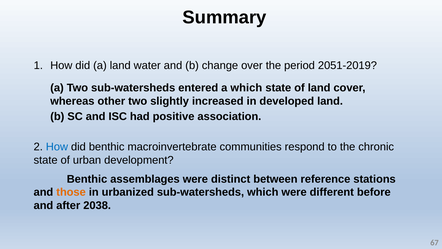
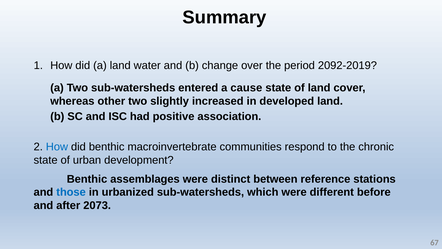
2051-2019: 2051-2019 -> 2092-2019
a which: which -> cause
those colour: orange -> blue
2038: 2038 -> 2073
